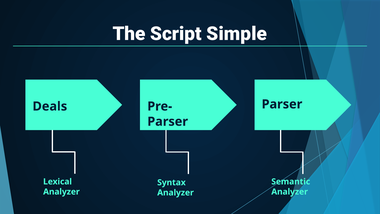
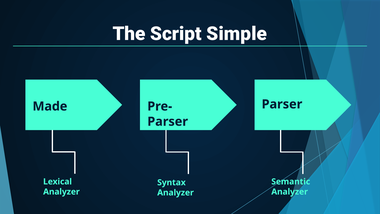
Deals: Deals -> Made
